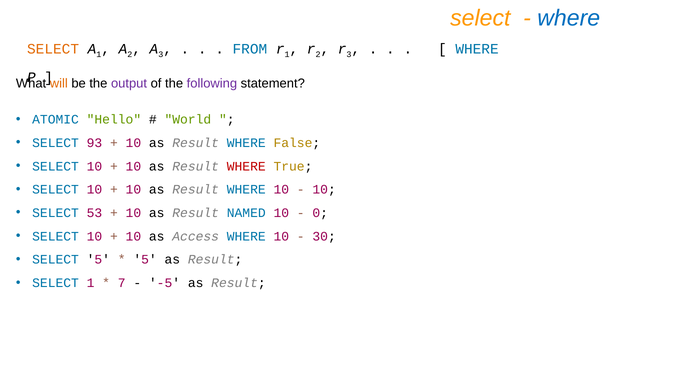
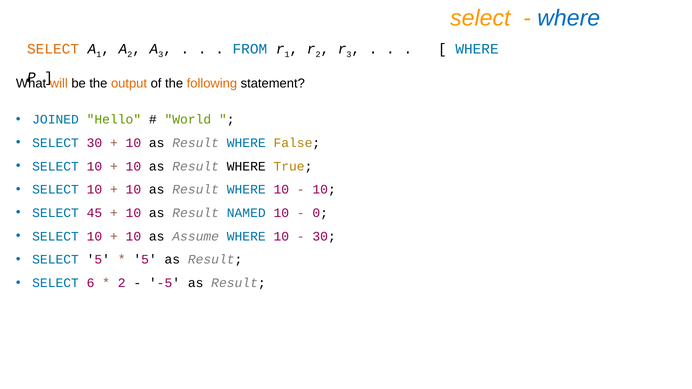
output colour: purple -> orange
following colour: purple -> orange
ATOMIC: ATOMIC -> JOINED
SELECT 93: 93 -> 30
WHERE at (246, 166) colour: red -> black
53: 53 -> 45
Access: Access -> Assume
SELECT 1: 1 -> 6
7 at (122, 283): 7 -> 2
